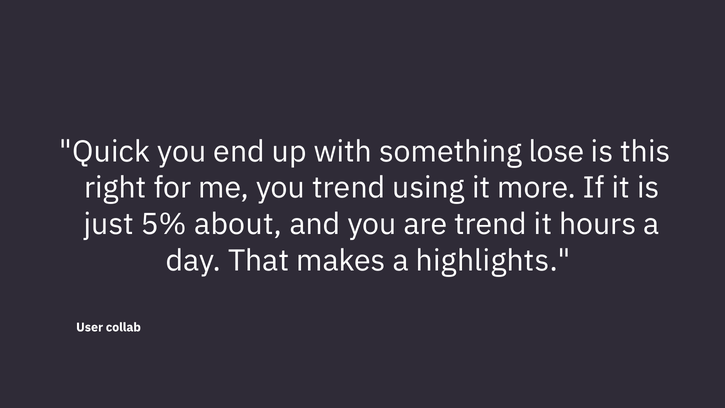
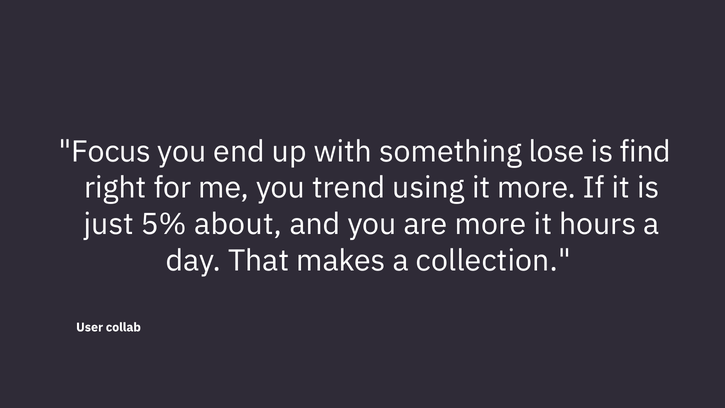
Quick: Quick -> Focus
this: this -> find
are trend: trend -> more
highlights: highlights -> collection
